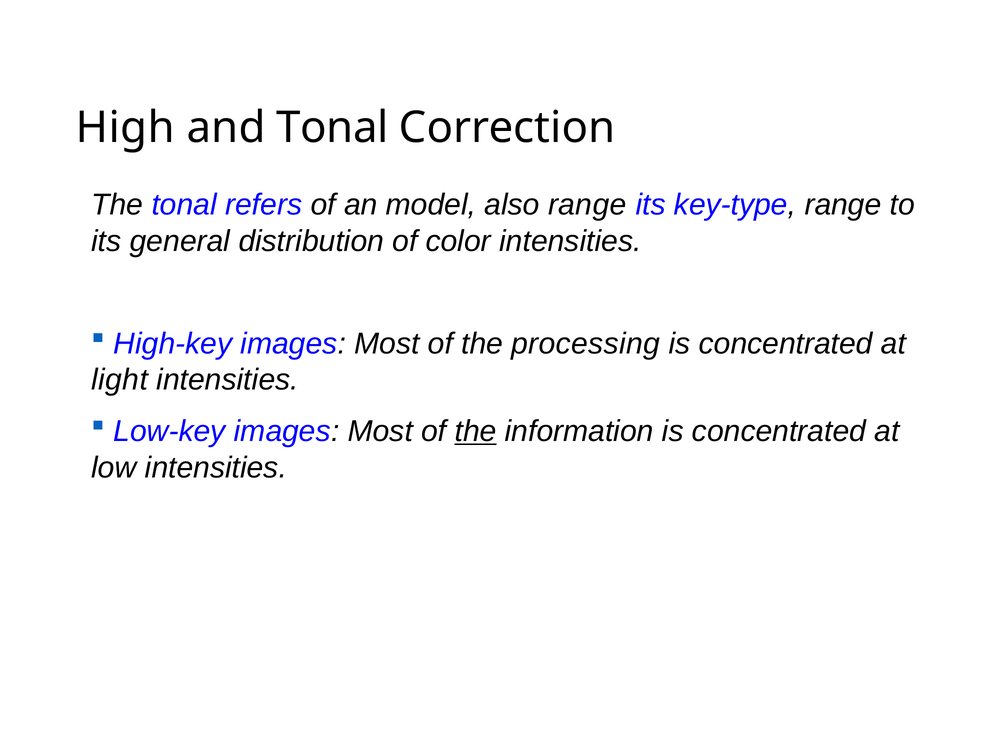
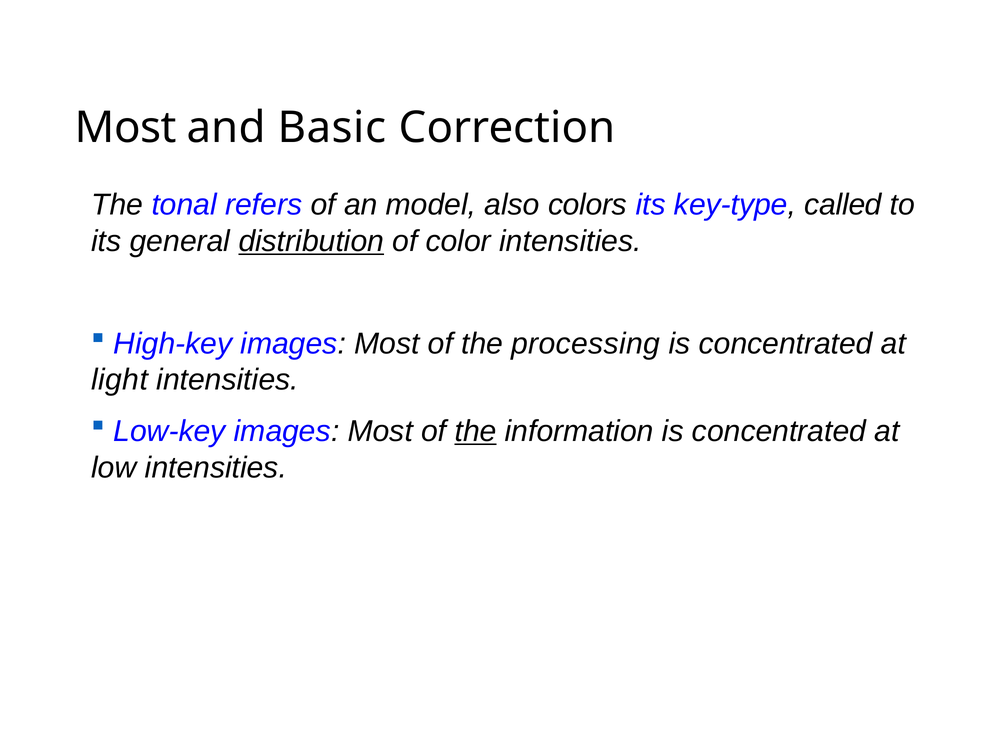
High at (125, 128): High -> Most
and Tonal: Tonal -> Basic
also range: range -> colors
key-type range: range -> called
distribution underline: none -> present
